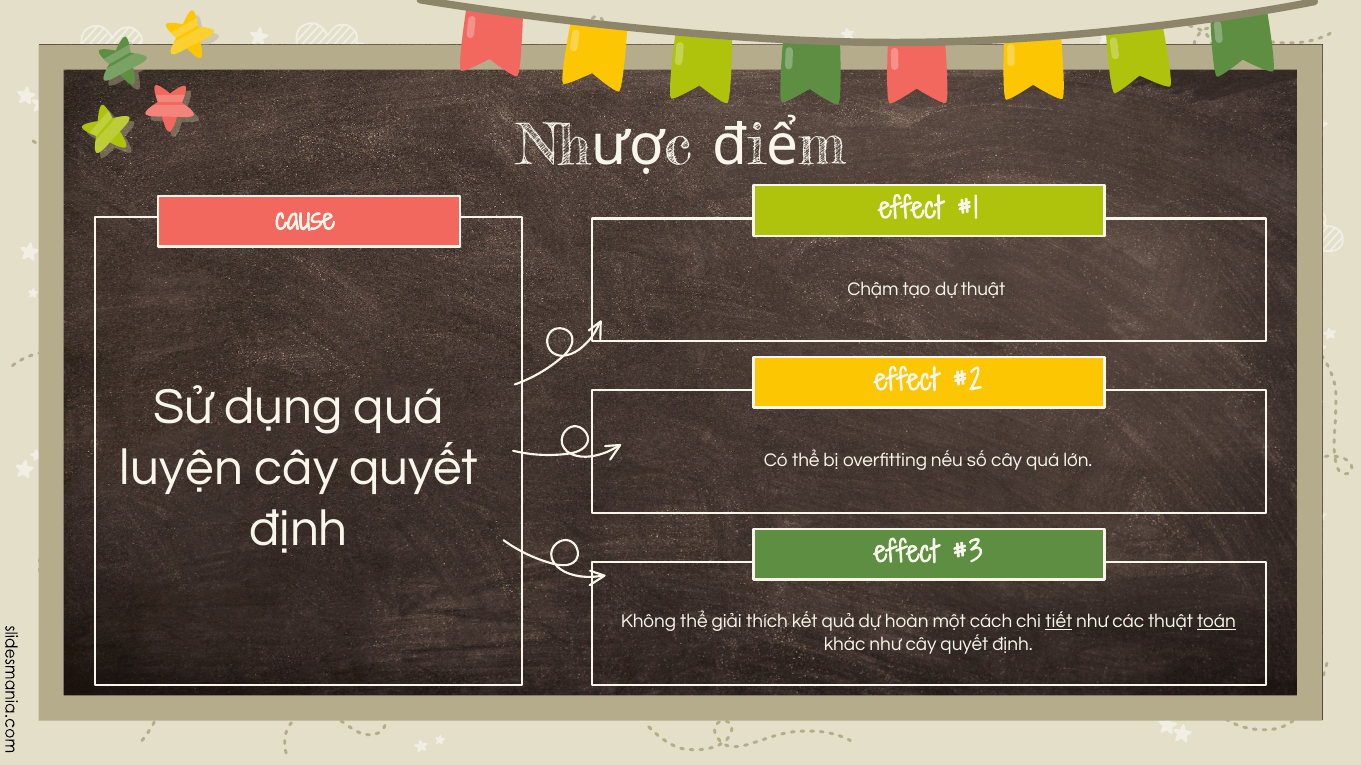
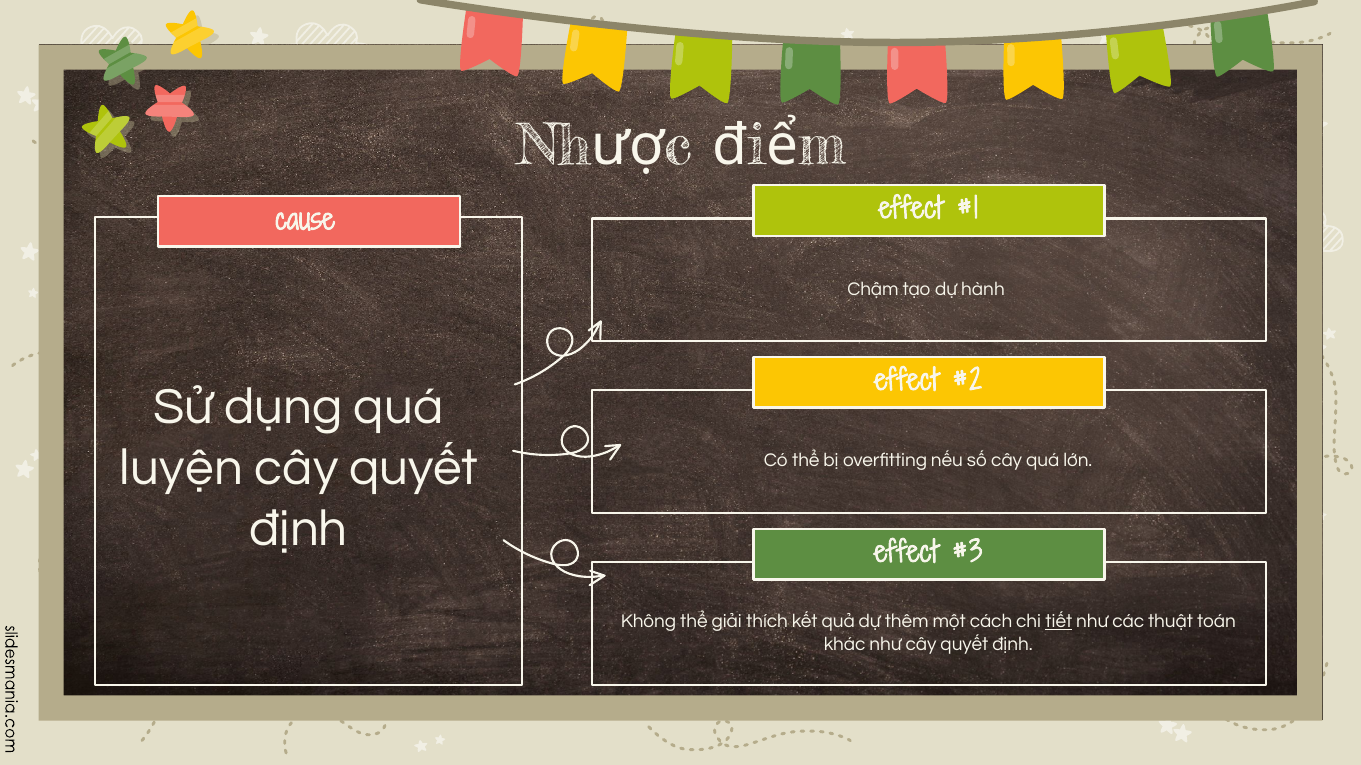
dự thuật: thuật -> hành
hoàn: hoàn -> thêm
toán underline: present -> none
